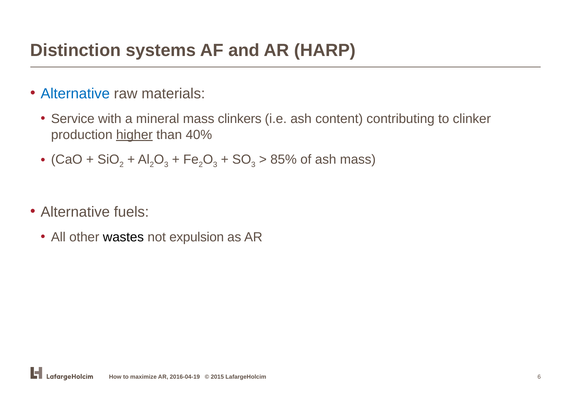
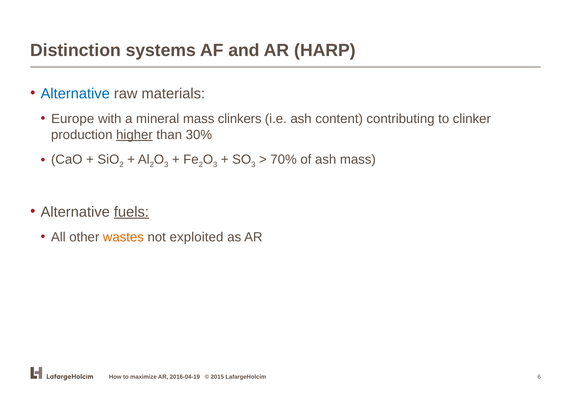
Service: Service -> Europe
40%: 40% -> 30%
85%: 85% -> 70%
fuels underline: none -> present
wastes colour: black -> orange
expulsion: expulsion -> exploited
